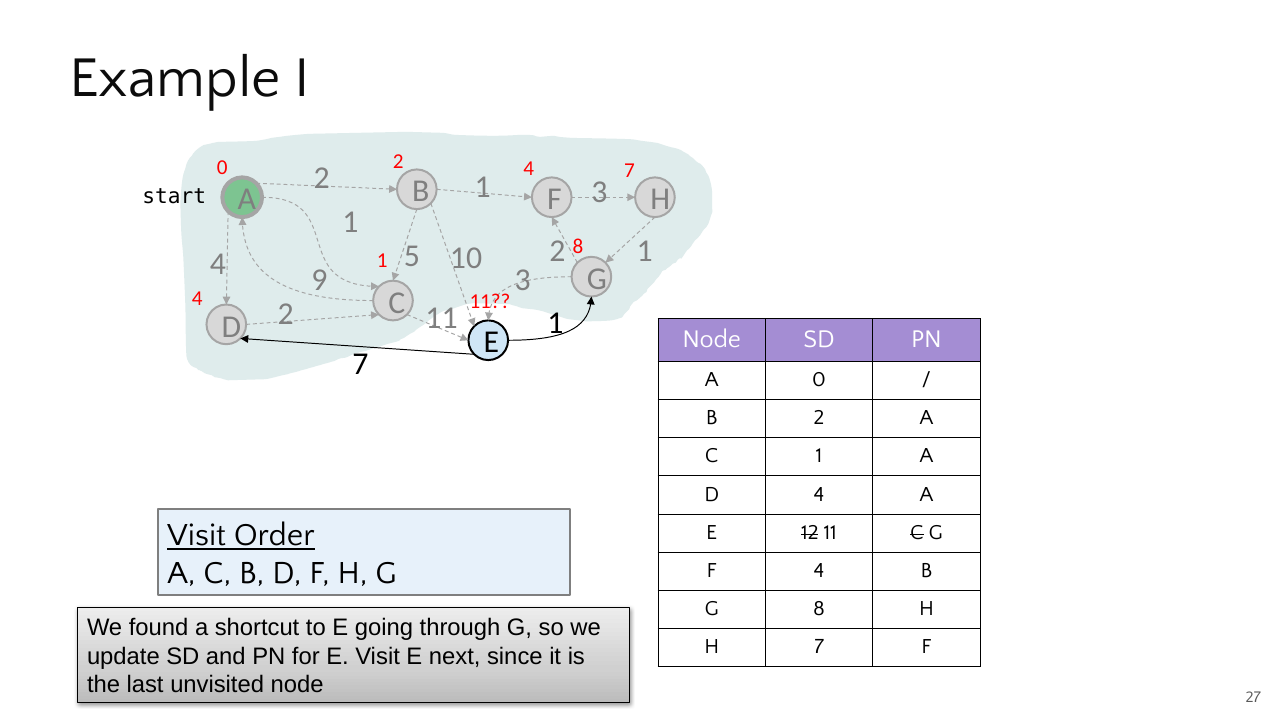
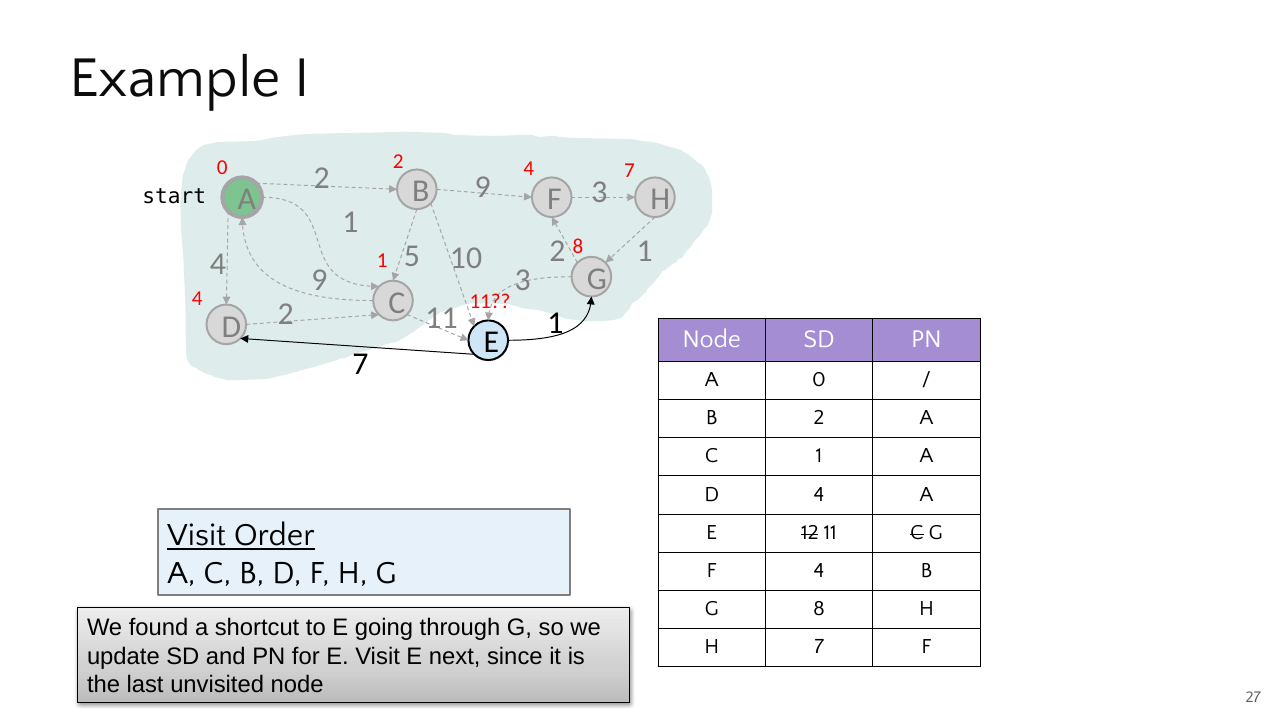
2 1: 1 -> 9
